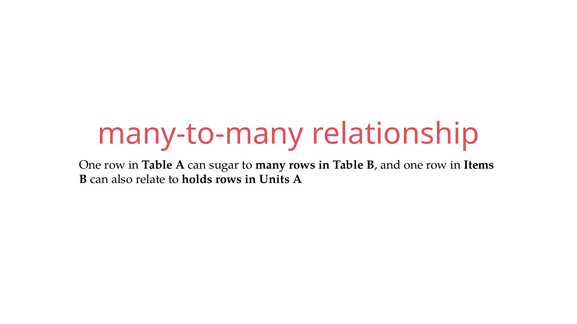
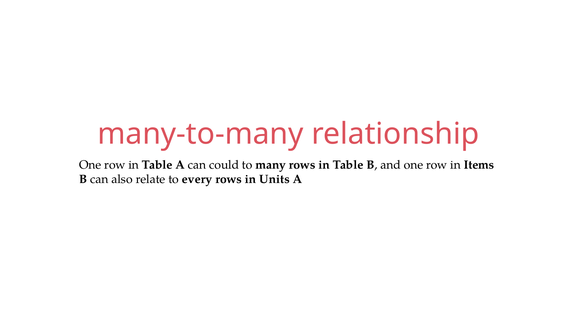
sugar: sugar -> could
holds: holds -> every
